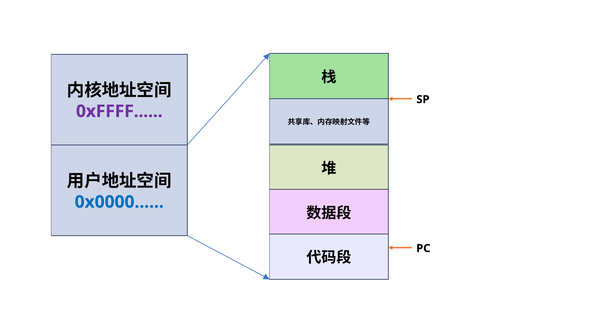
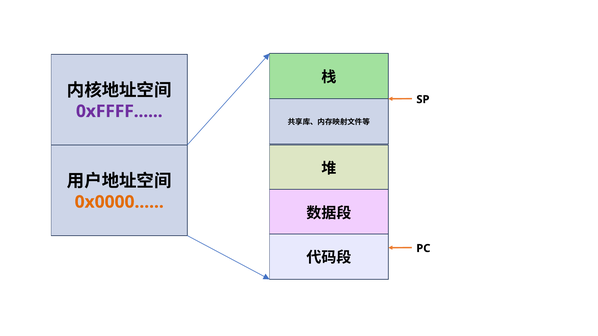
0x0000 colour: blue -> orange
